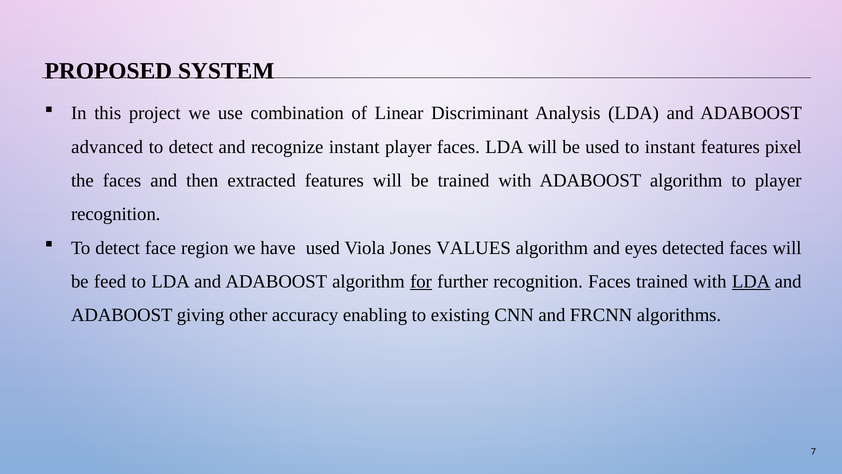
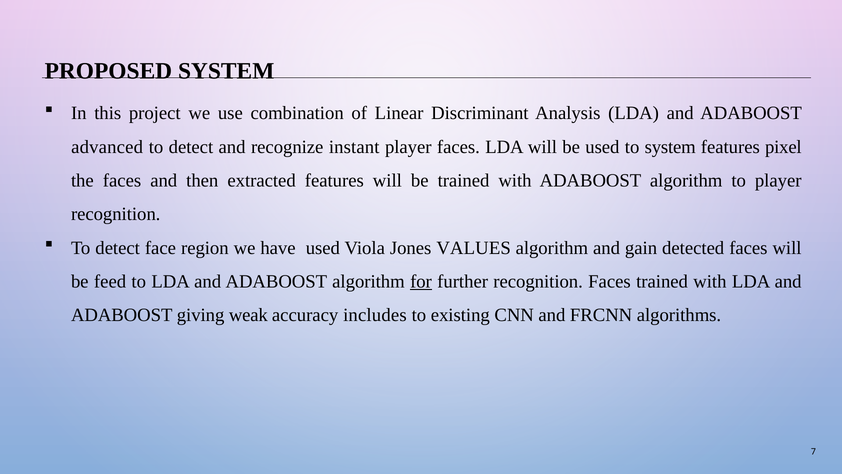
to instant: instant -> system
eyes: eyes -> gain
LDA at (751, 281) underline: present -> none
other: other -> weak
enabling: enabling -> includes
